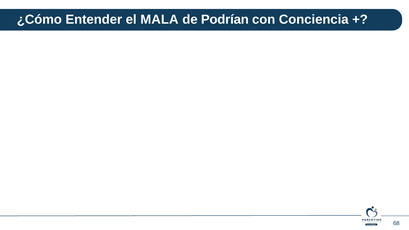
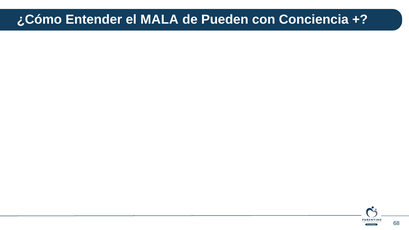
Podrían: Podrían -> Pueden
